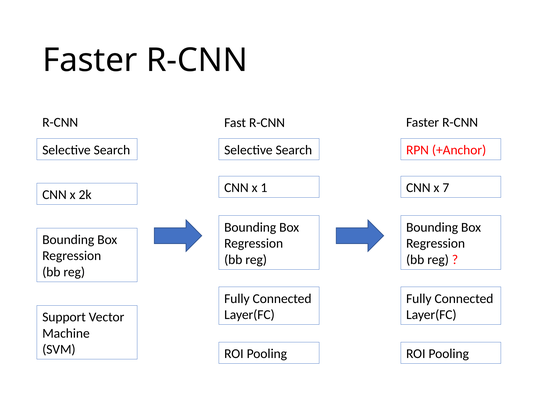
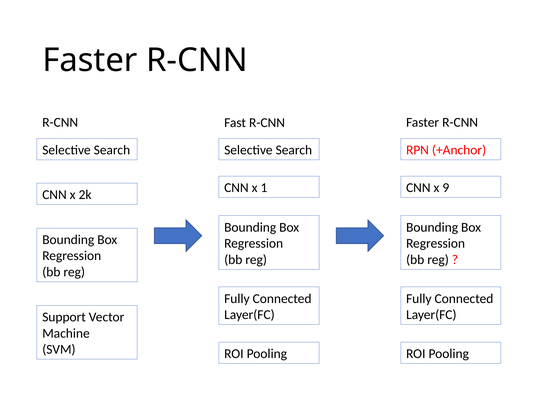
7: 7 -> 9
